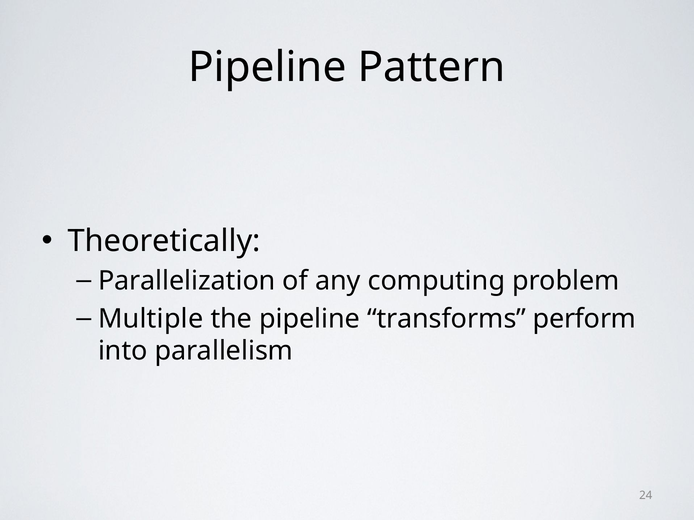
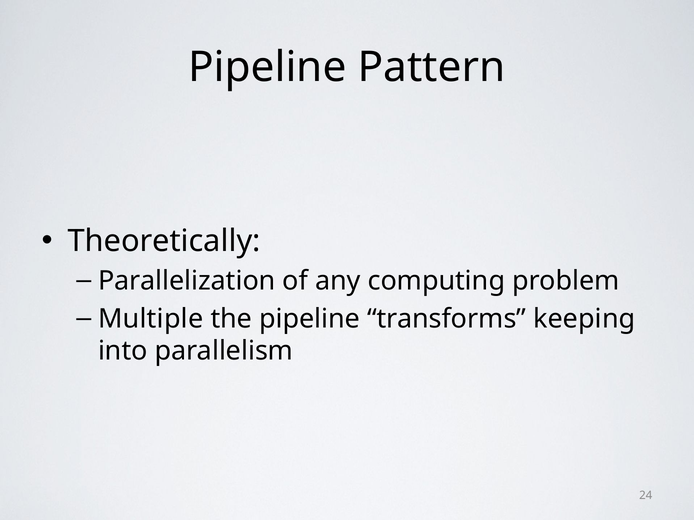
perform: perform -> keeping
